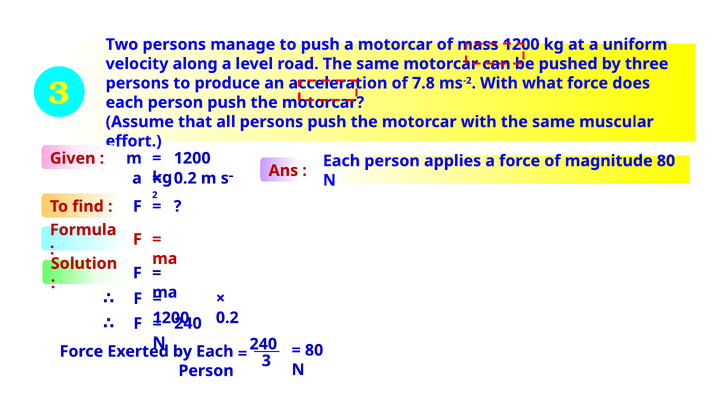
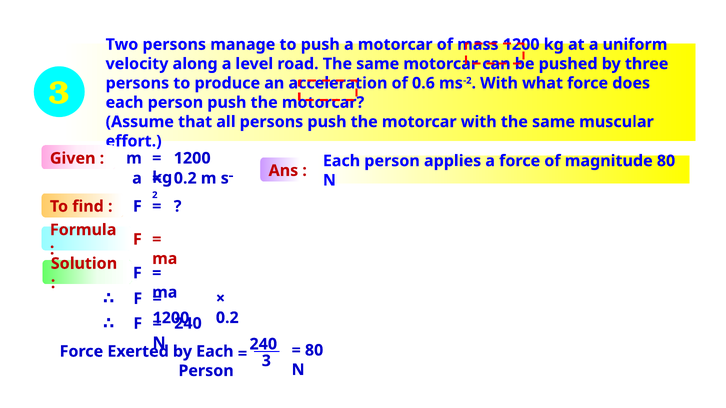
7.8: 7.8 -> 0.6
